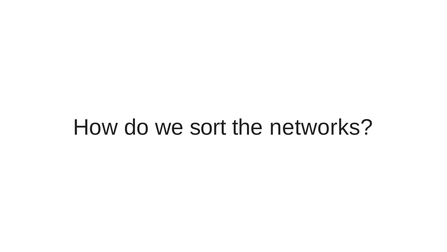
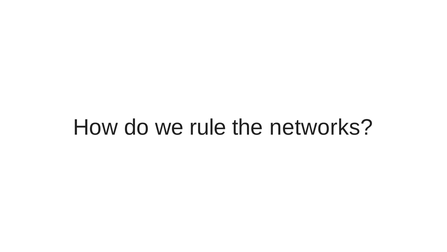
sort: sort -> rule
